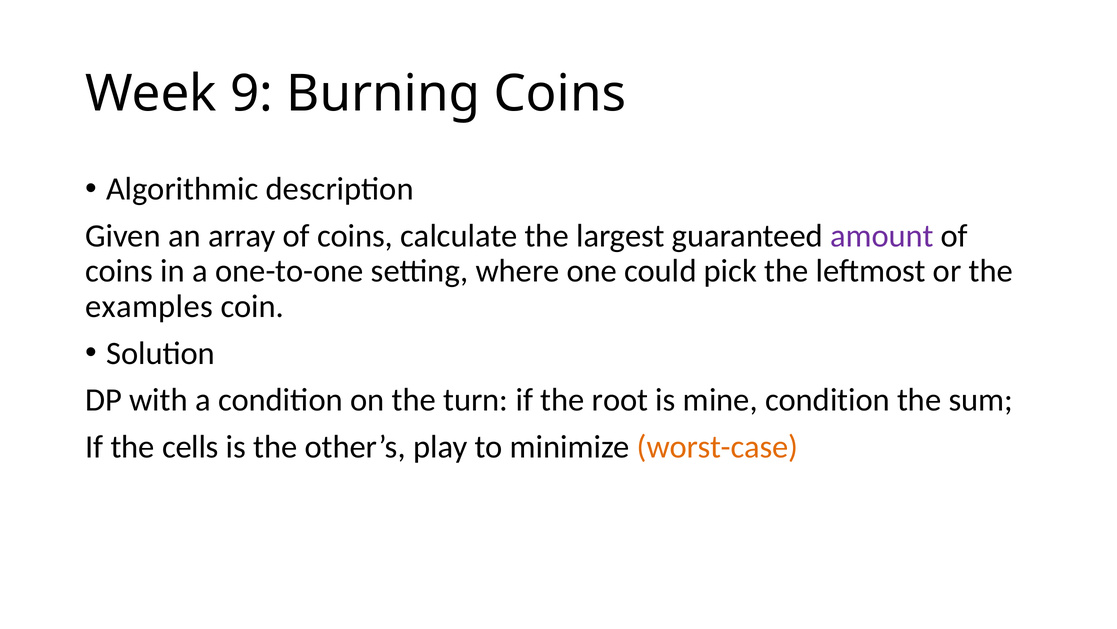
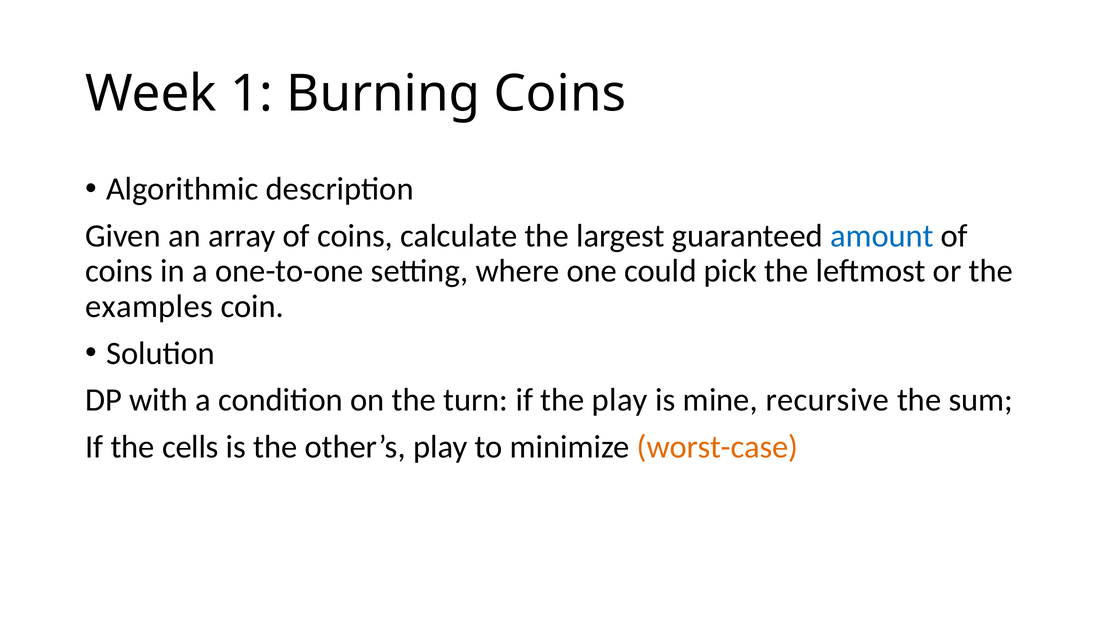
9: 9 -> 1
amount colour: purple -> blue
the root: root -> play
mine condition: condition -> recursive
